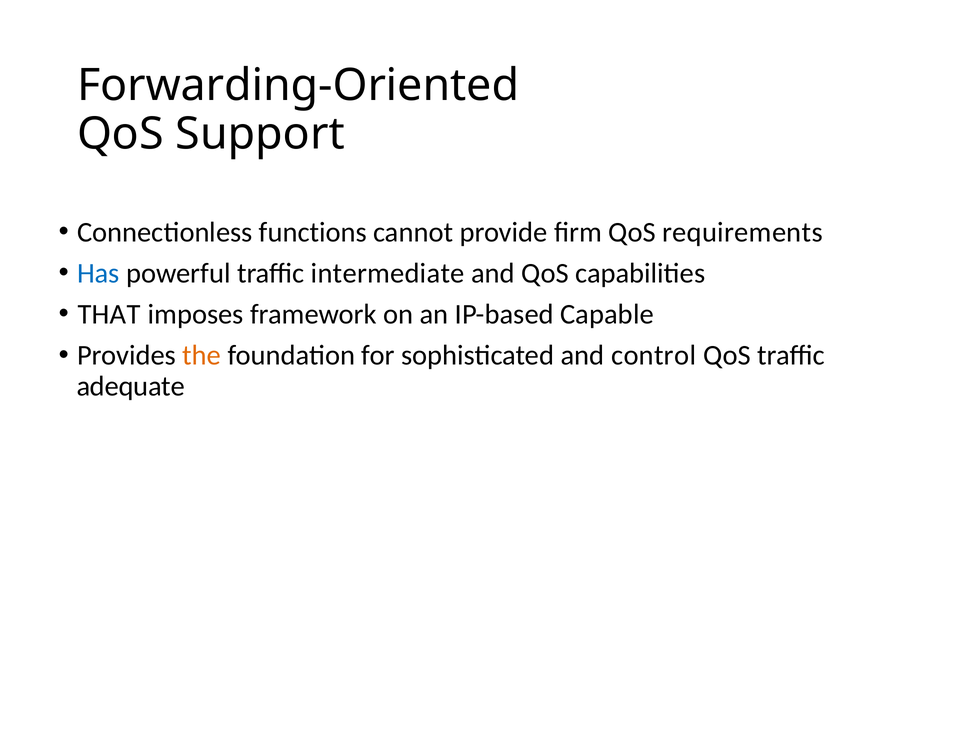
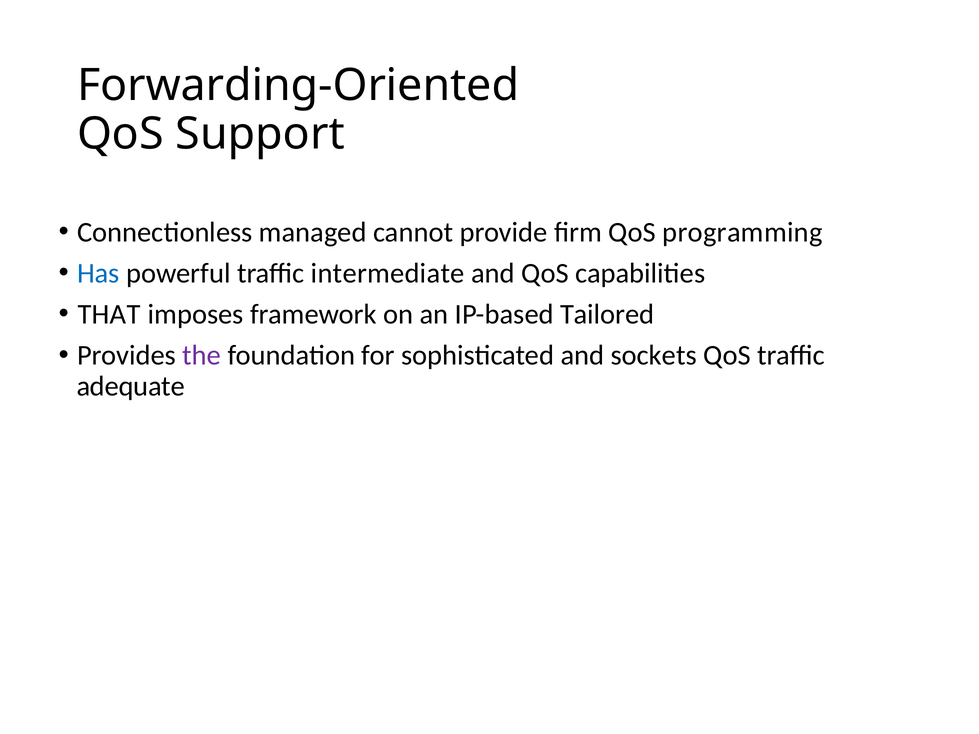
functions: functions -> managed
requirements: requirements -> programming
Capable: Capable -> Tailored
the colour: orange -> purple
control: control -> sockets
